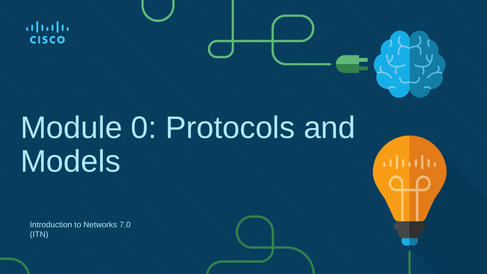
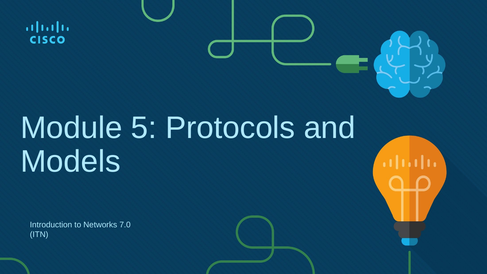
0: 0 -> 5
